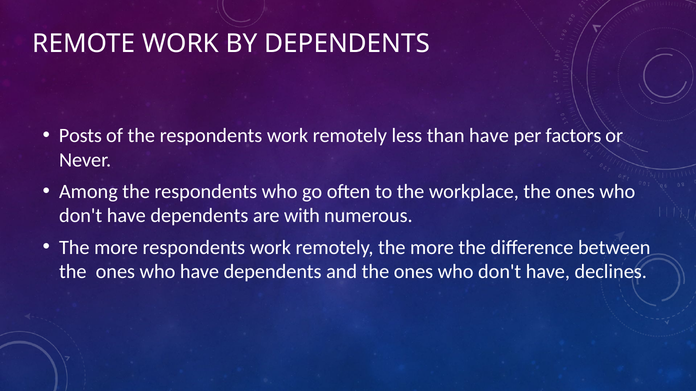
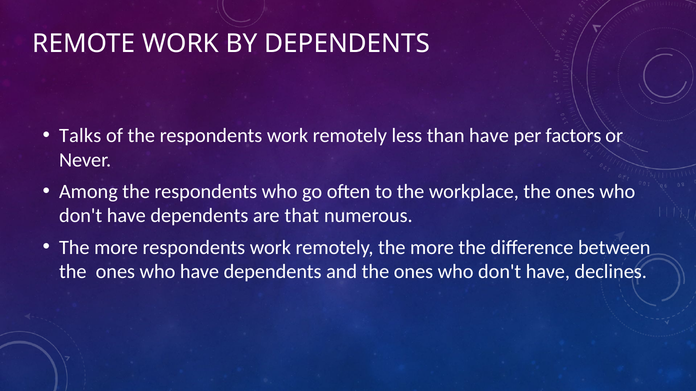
Posts: Posts -> Talks
with: with -> that
